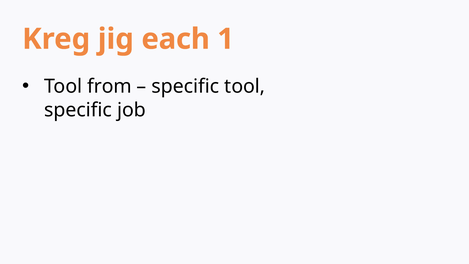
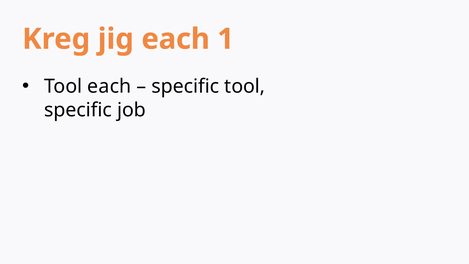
Tool from: from -> each
